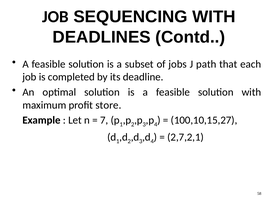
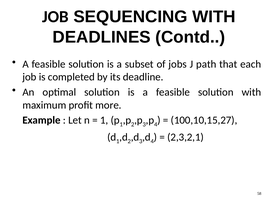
store: store -> more
7 at (104, 120): 7 -> 1
2,7,2,1: 2,7,2,1 -> 2,3,2,1
